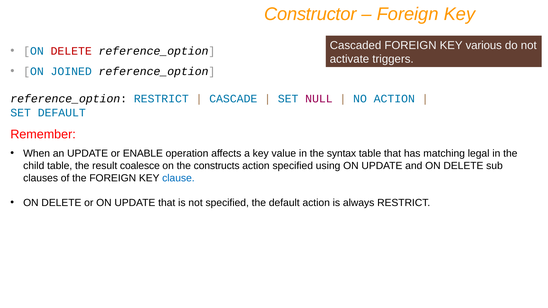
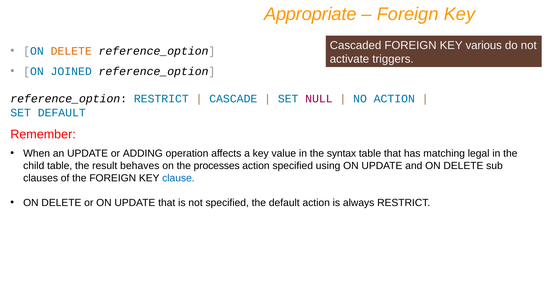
Constructor: Constructor -> Appropriate
DELETE at (71, 51) colour: red -> orange
ENABLE: ENABLE -> ADDING
coalesce: coalesce -> behaves
constructs: constructs -> processes
